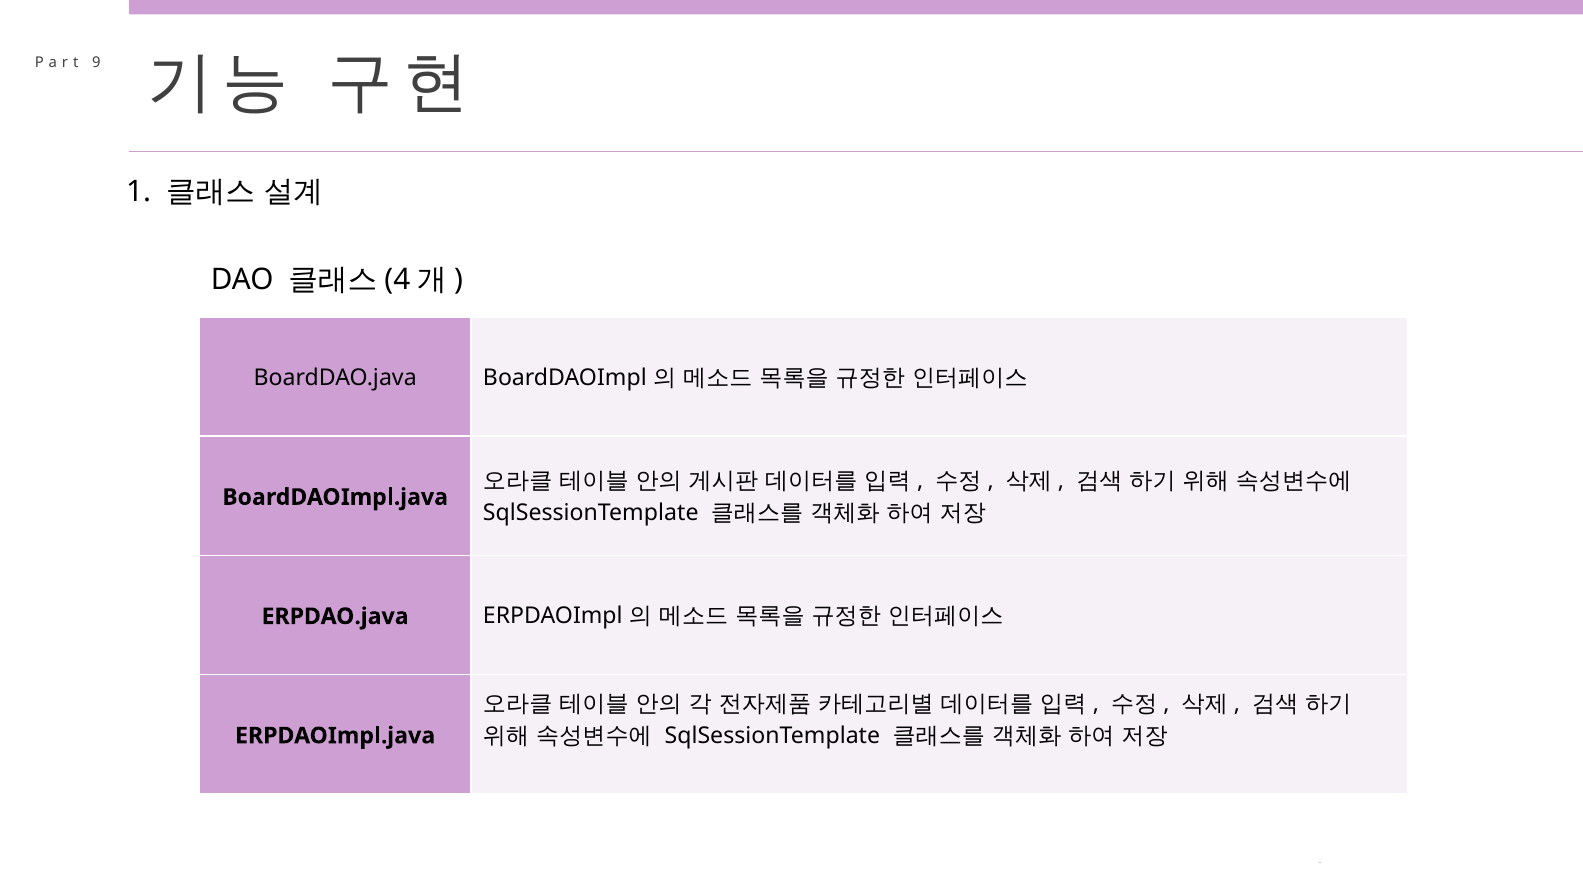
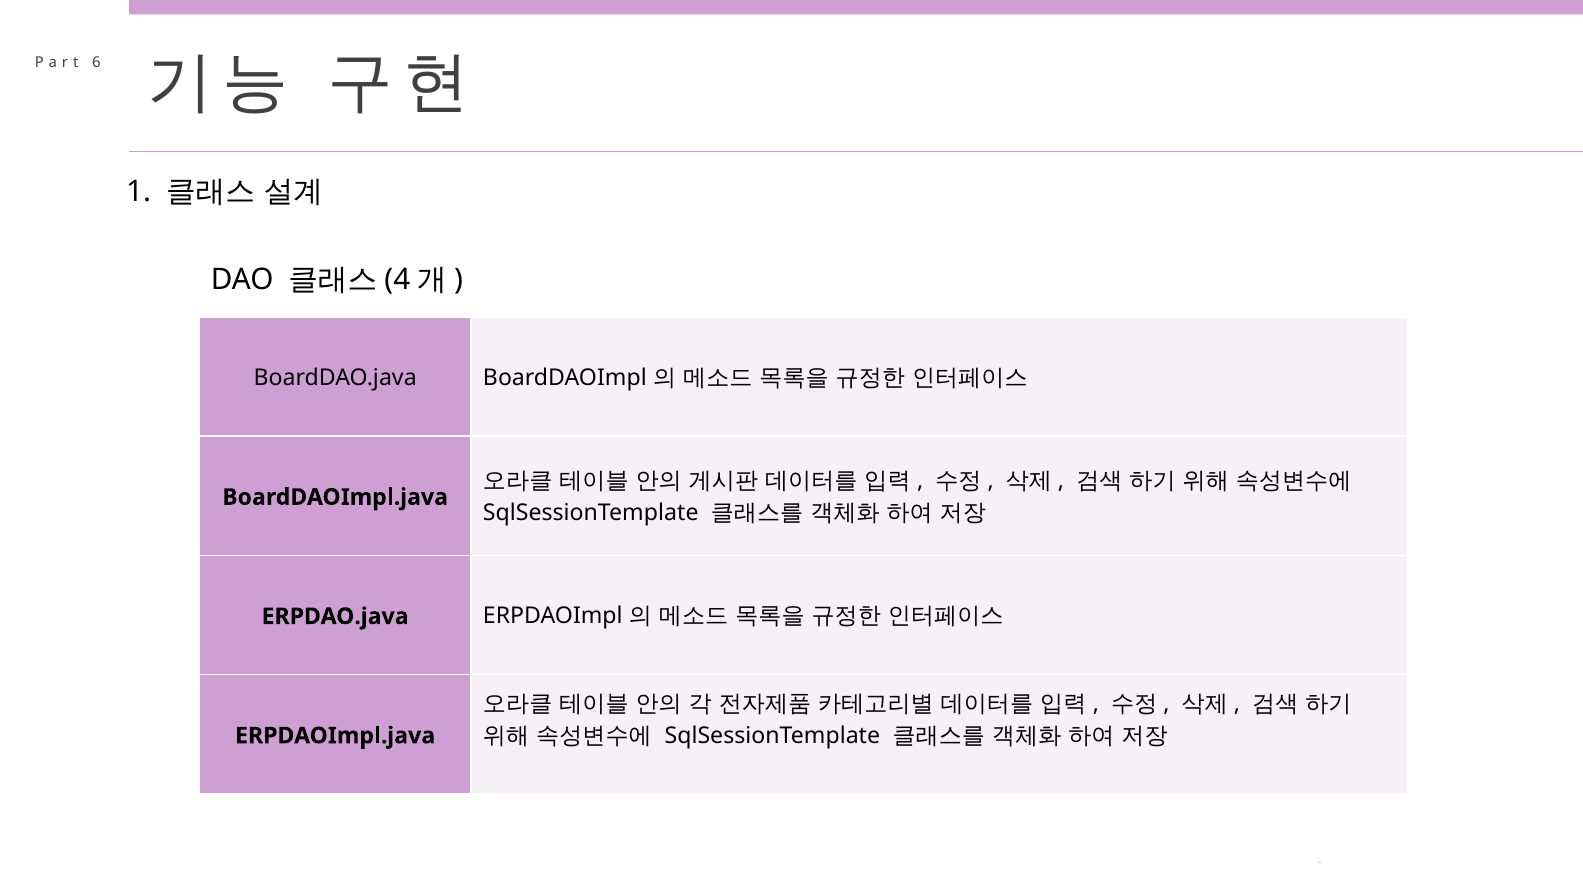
9: 9 -> 6
